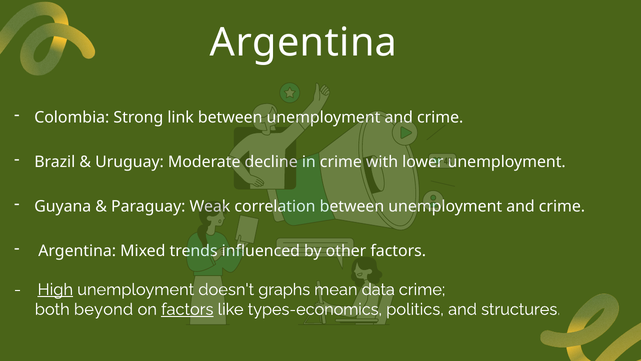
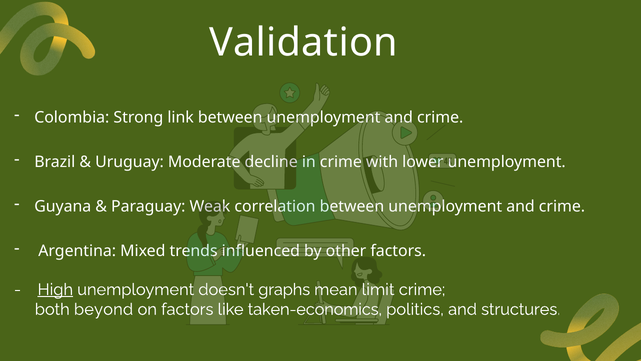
Argentina at (303, 43): Argentina -> Validation
data: data -> limit
factors at (187, 309) underline: present -> none
types-economics: types-economics -> taken-economics
